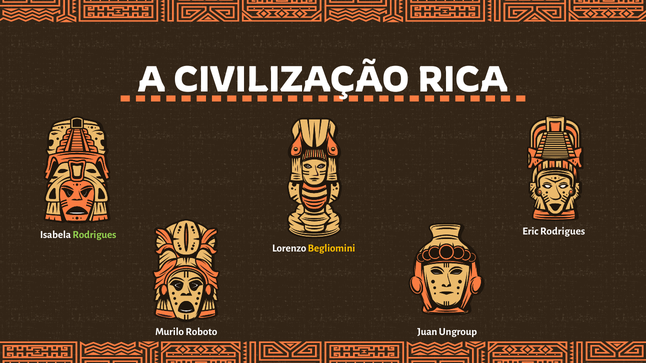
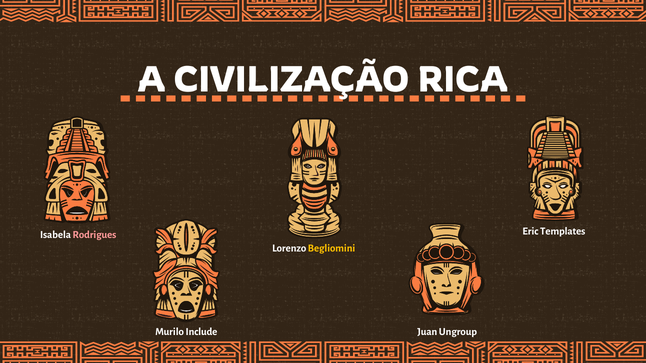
Eric Rodrigues: Rodrigues -> Templates
Rodrigues at (94, 235) colour: light green -> pink
Roboto: Roboto -> Include
